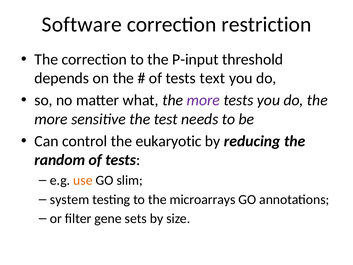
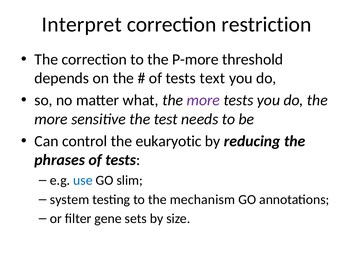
Software: Software -> Interpret
P-input: P-input -> P-more
random: random -> phrases
use colour: orange -> blue
microarrays: microarrays -> mechanism
